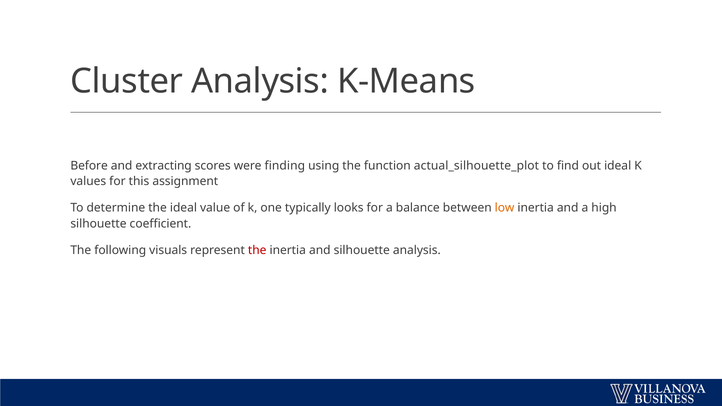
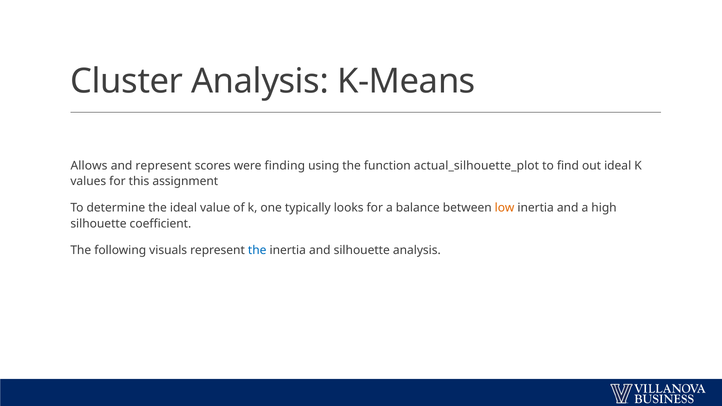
Before: Before -> Allows
and extracting: extracting -> represent
the at (257, 250) colour: red -> blue
